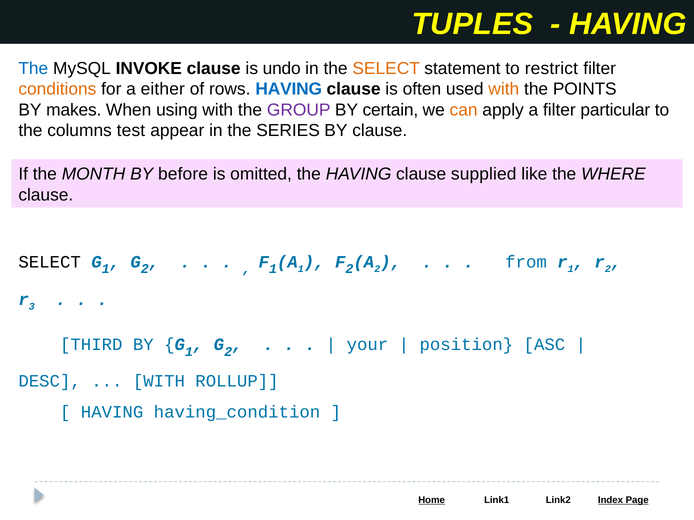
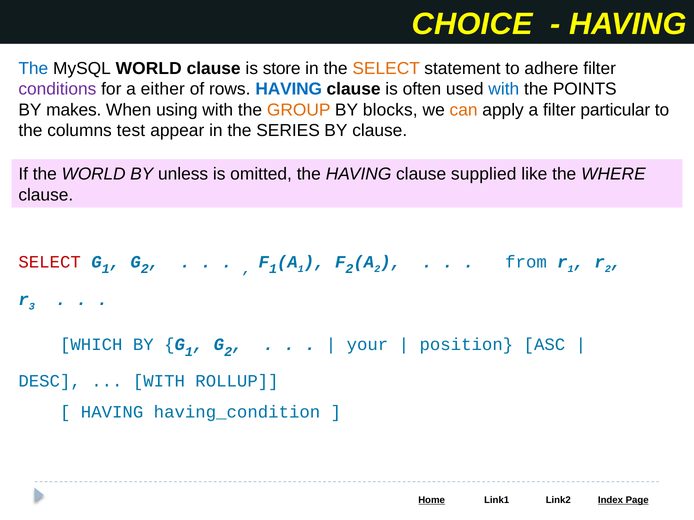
TUPLES: TUPLES -> CHOICE
MySQL INVOKE: INVOKE -> WORLD
undo: undo -> store
restrict: restrict -> adhere
conditions colour: orange -> purple
with at (504, 89) colour: orange -> blue
GROUP colour: purple -> orange
certain: certain -> blocks
the MONTH: MONTH -> WORLD
before: before -> unless
SELECT at (50, 262) colour: black -> red
THIRD: THIRD -> WHICH
